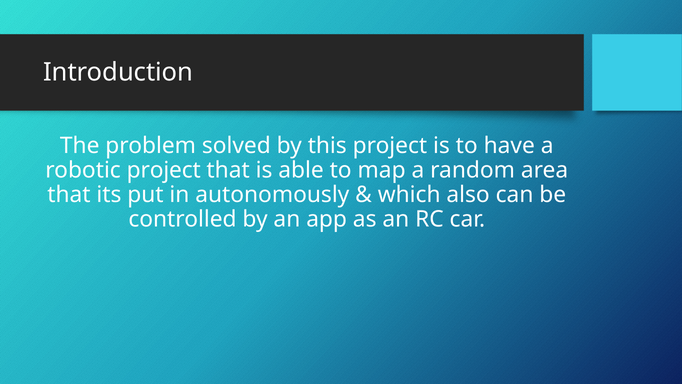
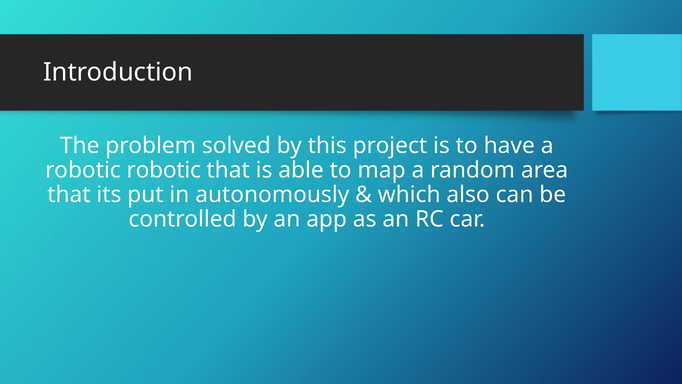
robotic project: project -> robotic
